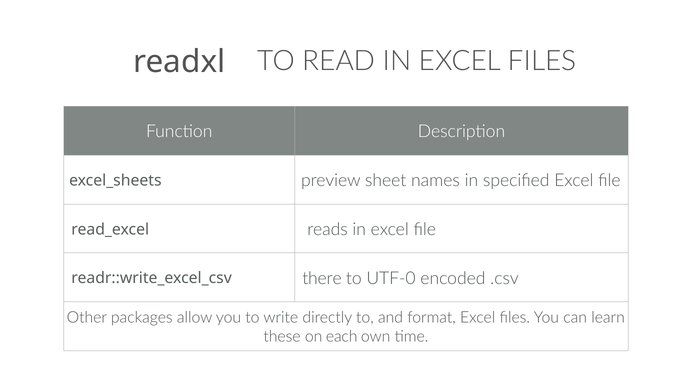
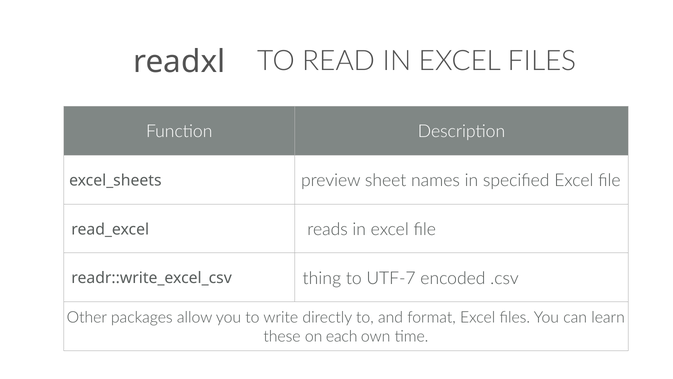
there: there -> thing
UTF-0: UTF-0 -> UTF-7
